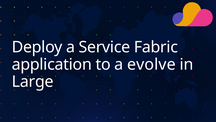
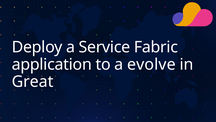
Large: Large -> Great
